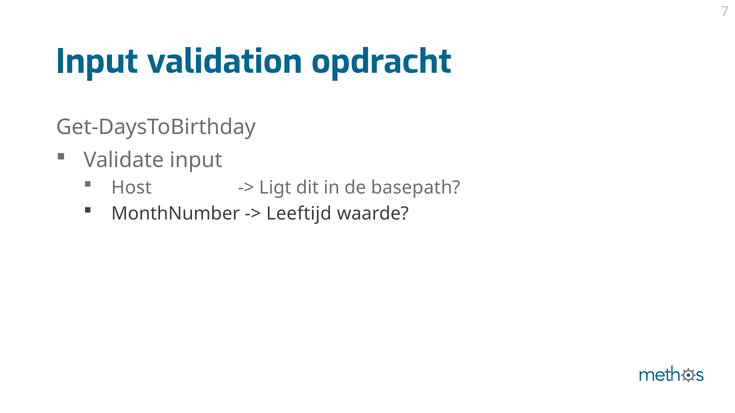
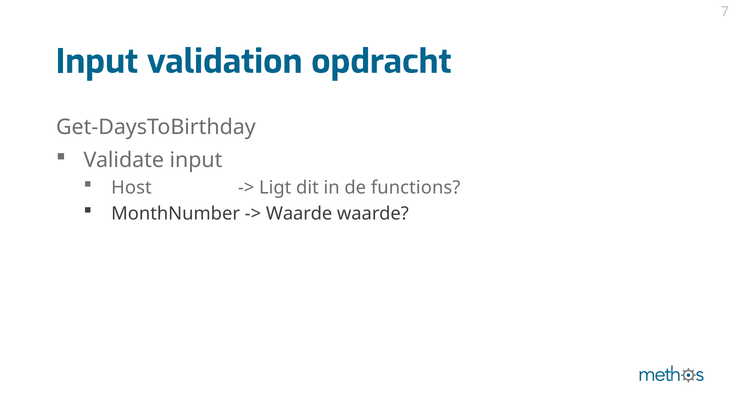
basepath: basepath -> functions
Leeftijd at (299, 214): Leeftijd -> Waarde
